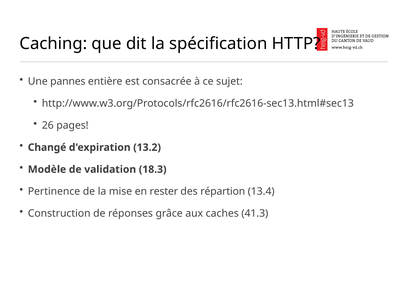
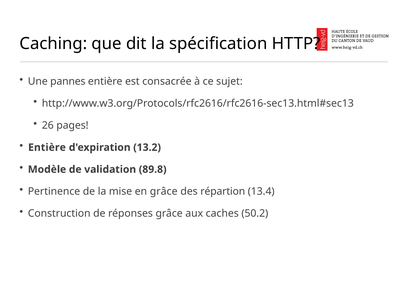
Changé at (47, 147): Changé -> Entière
18.3: 18.3 -> 89.8
en rester: rester -> grâce
41.3: 41.3 -> 50.2
